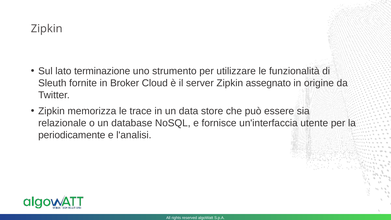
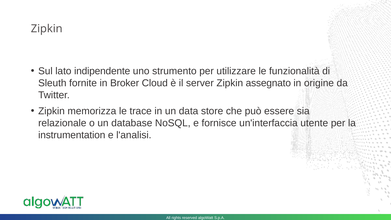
terminazione: terminazione -> indipendente
periodicamente: periodicamente -> instrumentation
